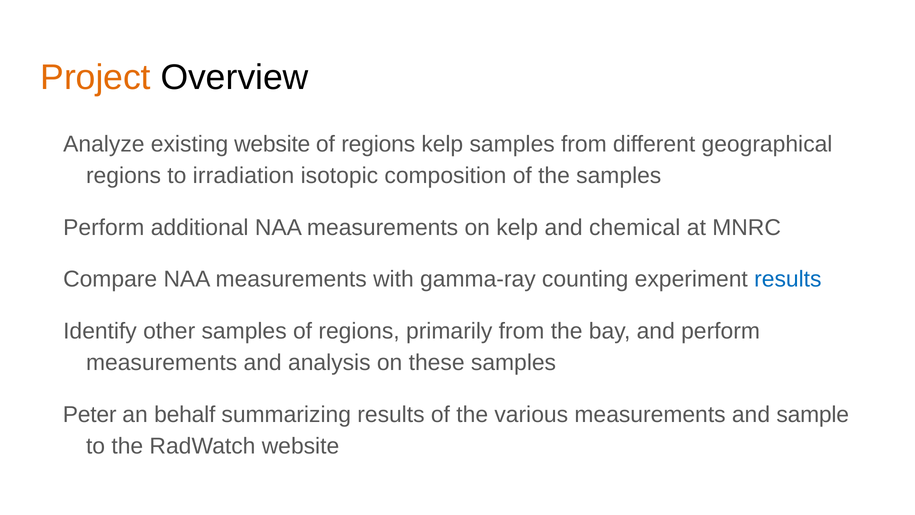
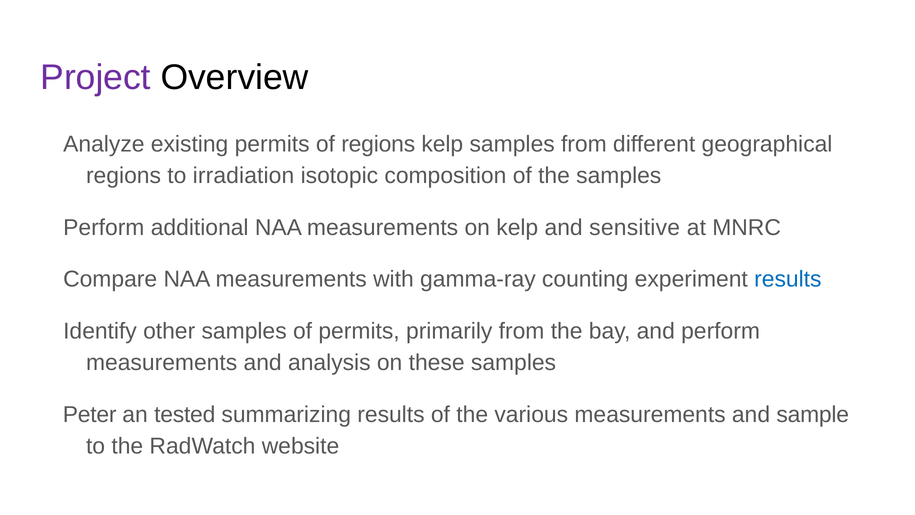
Project colour: orange -> purple
existing website: website -> permits
chemical: chemical -> sensitive
samples of regions: regions -> permits
behalf: behalf -> tested
